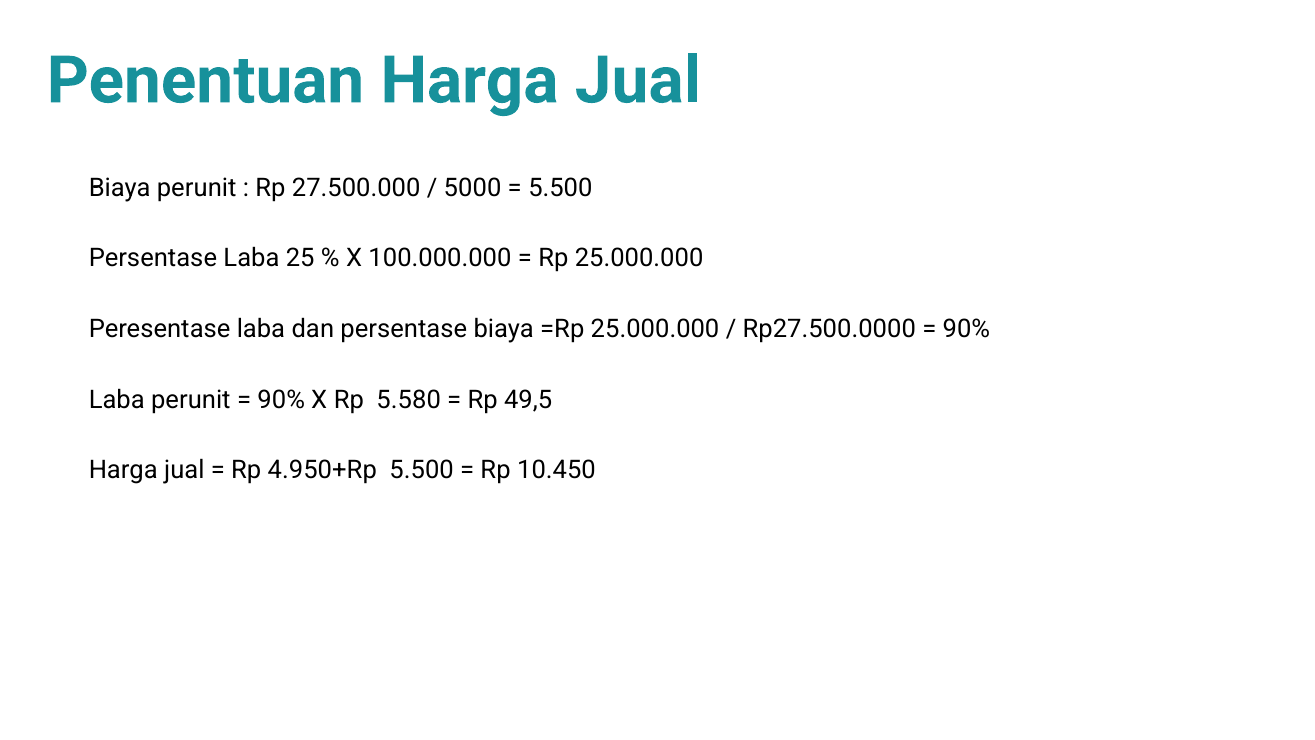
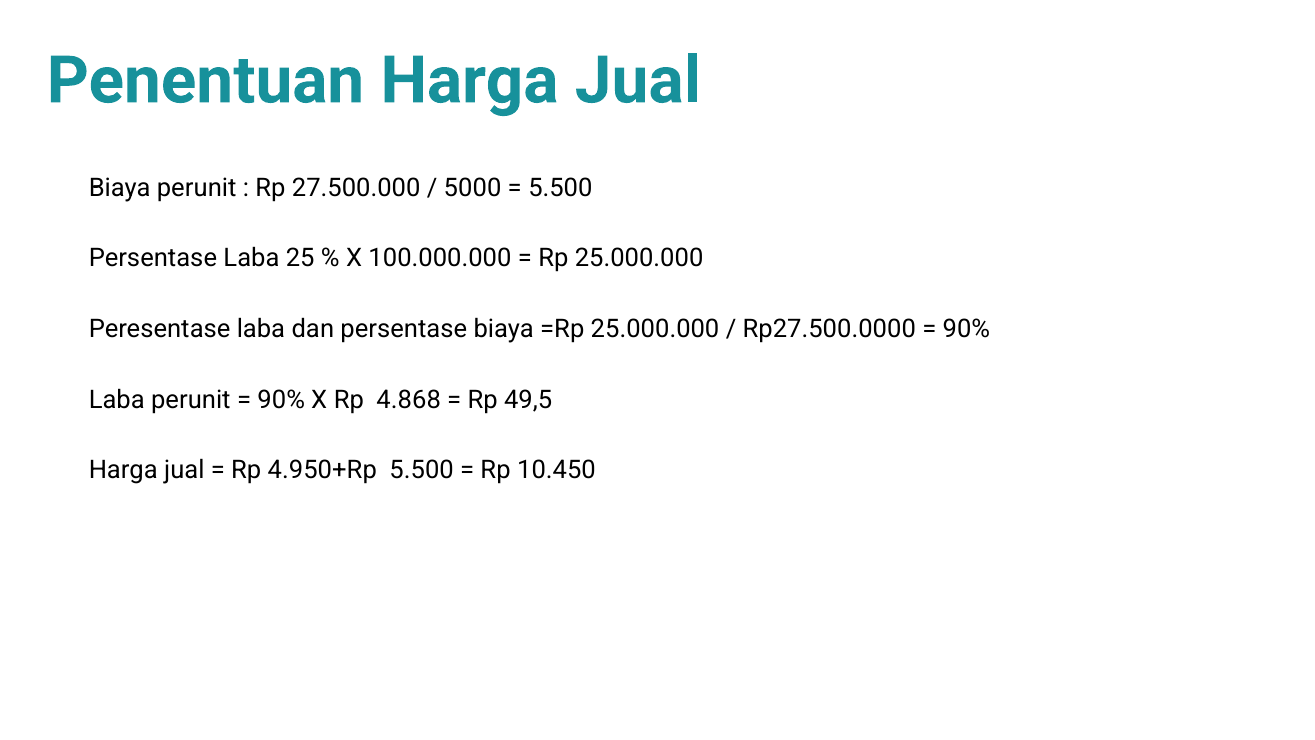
5.580: 5.580 -> 4.868
